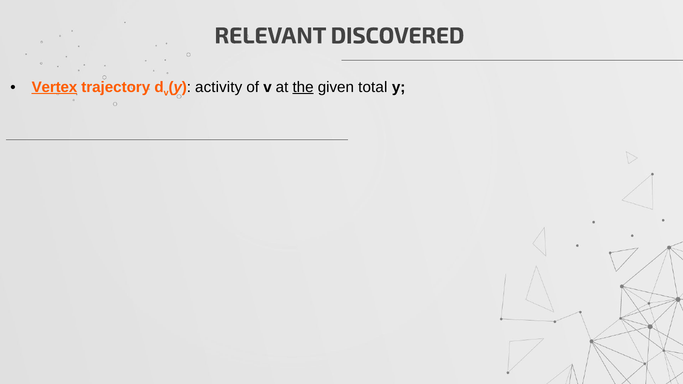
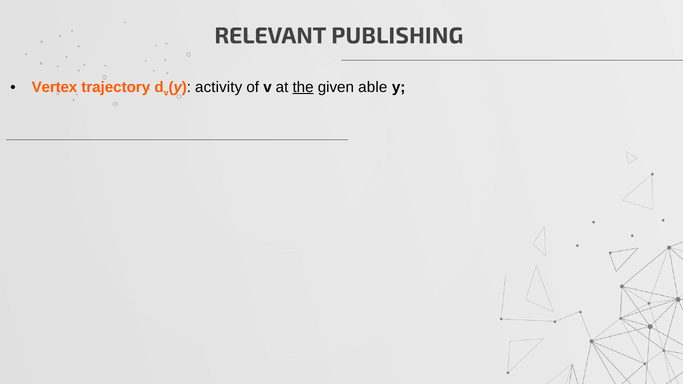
DISCOVERED: DISCOVERED -> PUBLISHING
Vertex underline: present -> none
total: total -> able
